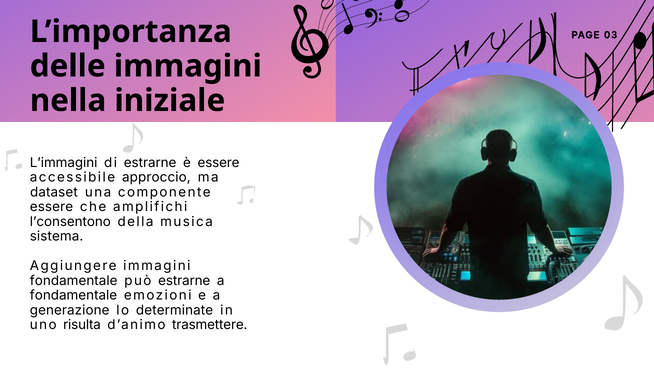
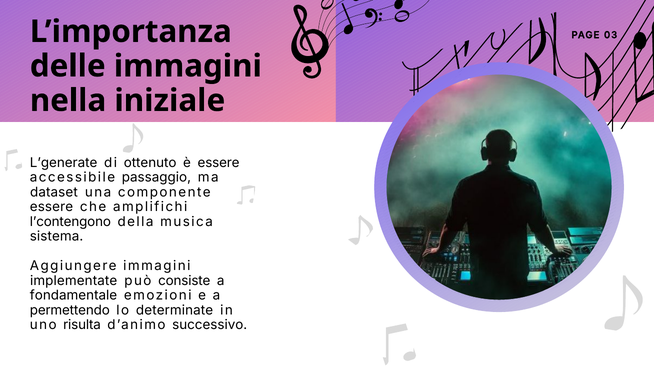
L’immagini: L’immagini -> L’generate
di estrarne: estrarne -> ottenuto
approccio: approccio -> passaggio
l’consentono: l’consentono -> l’contengono
fondamentale at (74, 281): fondamentale -> implementate
può estrarne: estrarne -> consiste
generazione: generazione -> permettendo
trasmettere: trasmettere -> successivo
